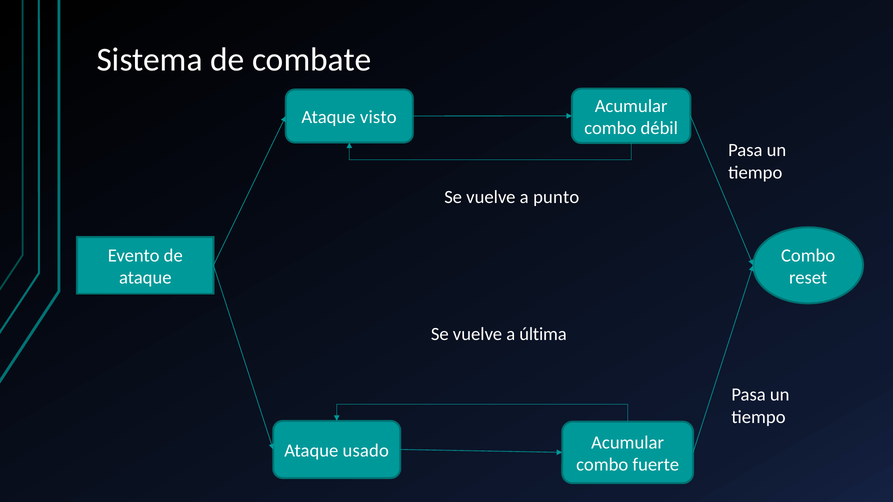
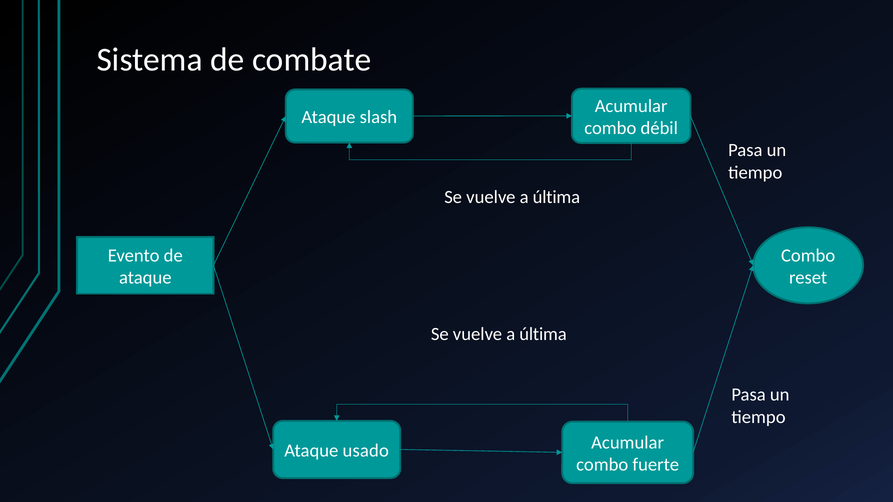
visto: visto -> slash
punto at (556, 197): punto -> última
